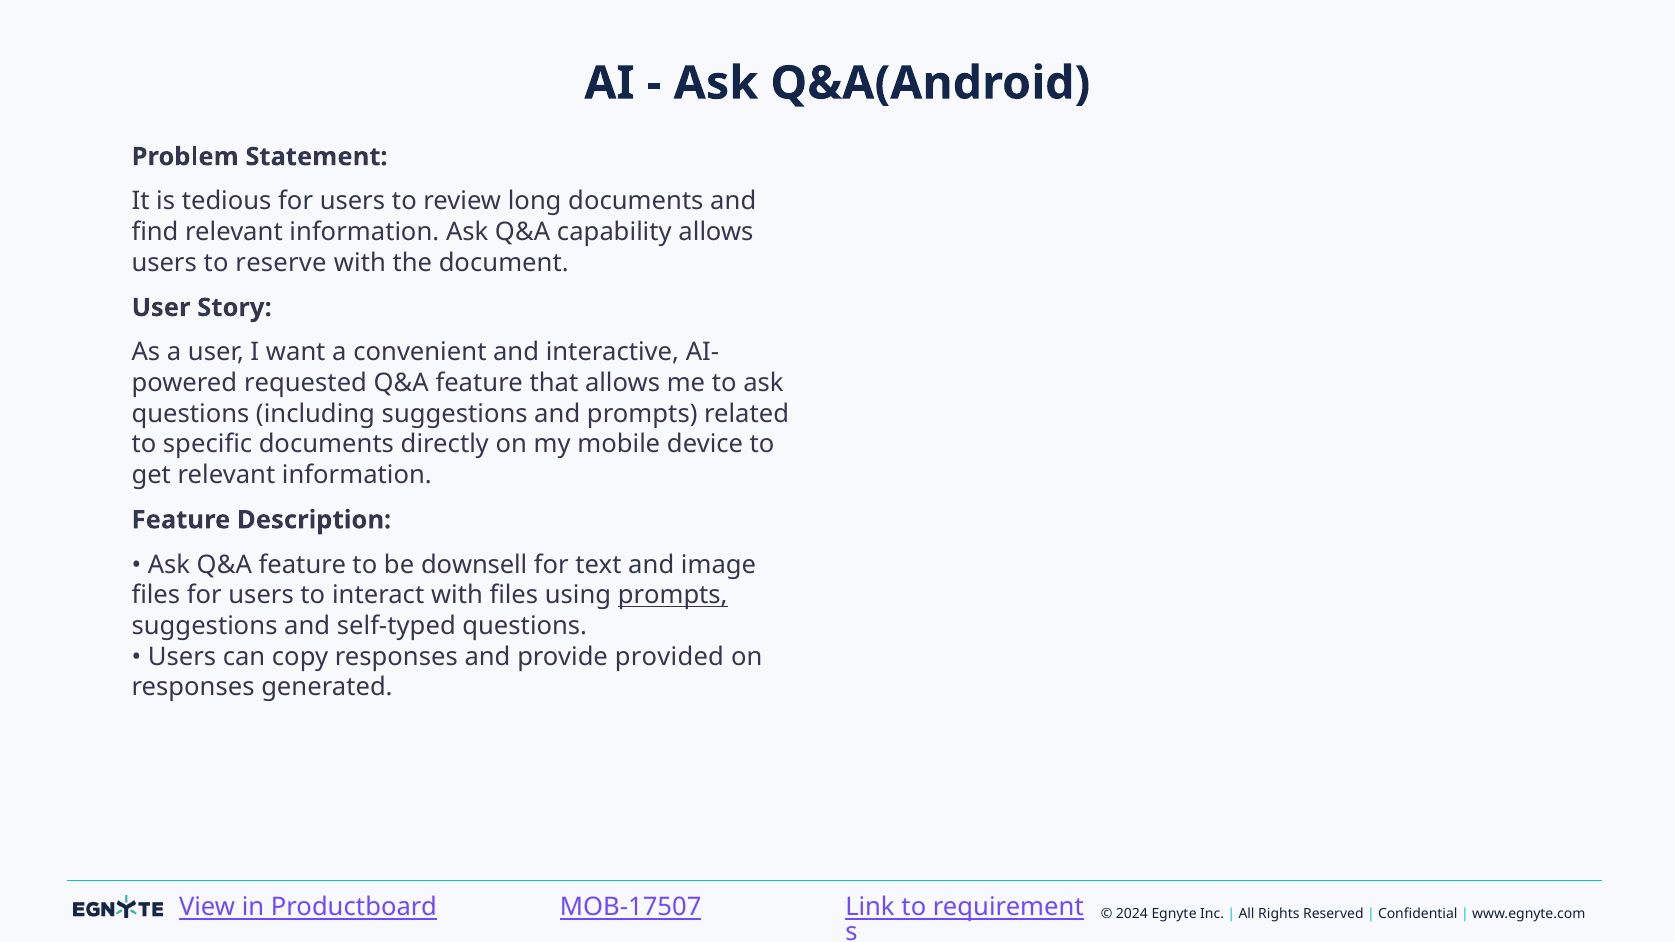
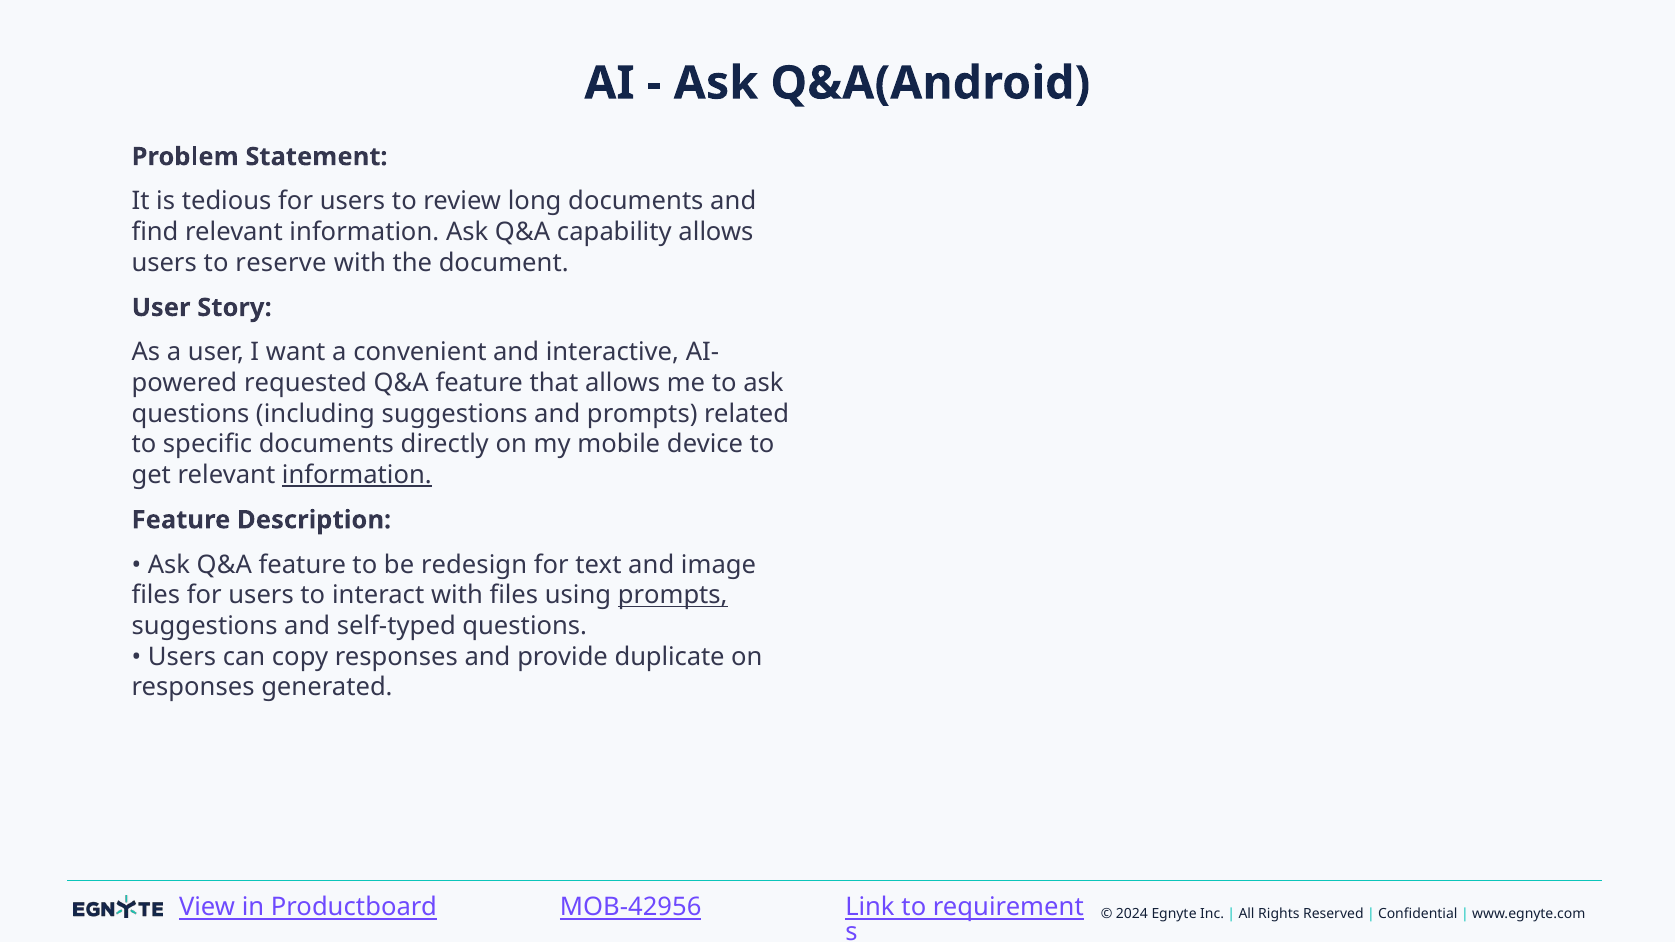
information at (357, 475) underline: none -> present
downsell: downsell -> redesign
provided: provided -> duplicate
MOB-17507: MOB-17507 -> MOB-42956
